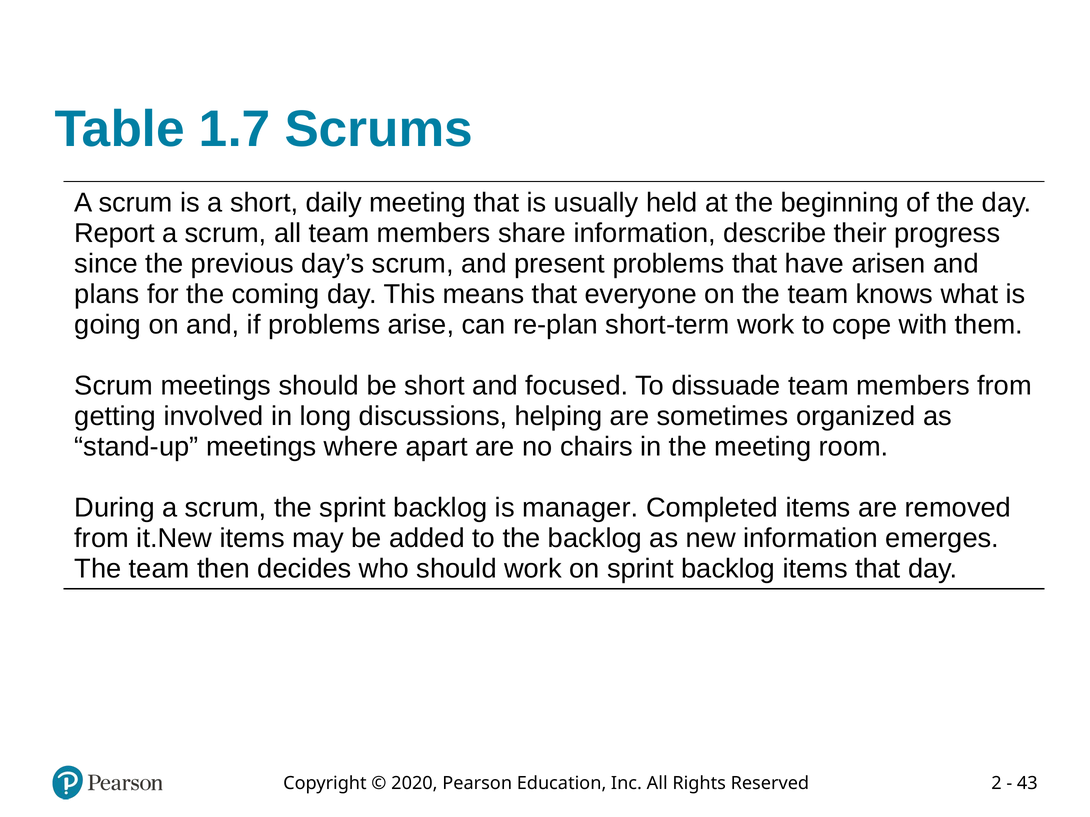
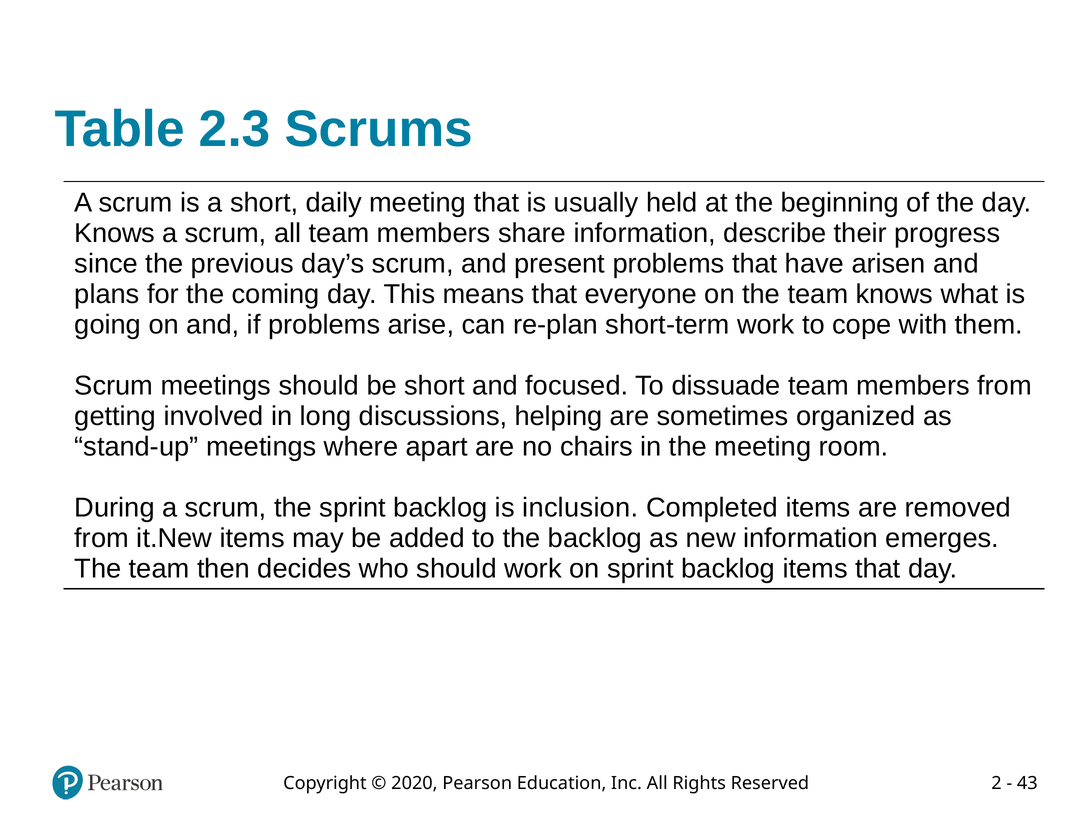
1.7: 1.7 -> 2.3
Report at (115, 233): Report -> Knows
manager: manager -> inclusion
